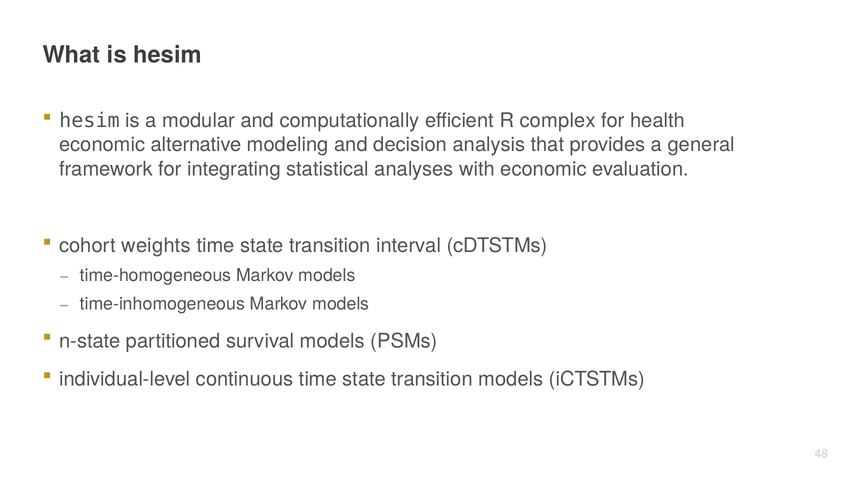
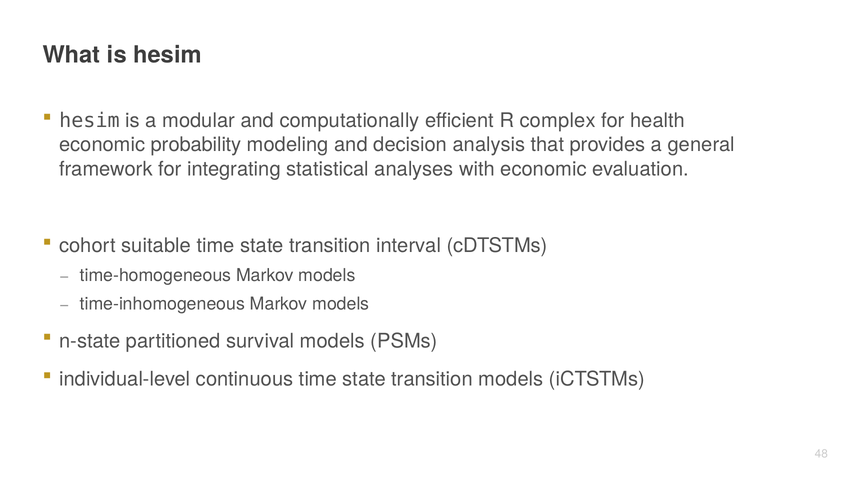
alternative: alternative -> probability
weights: weights -> suitable
